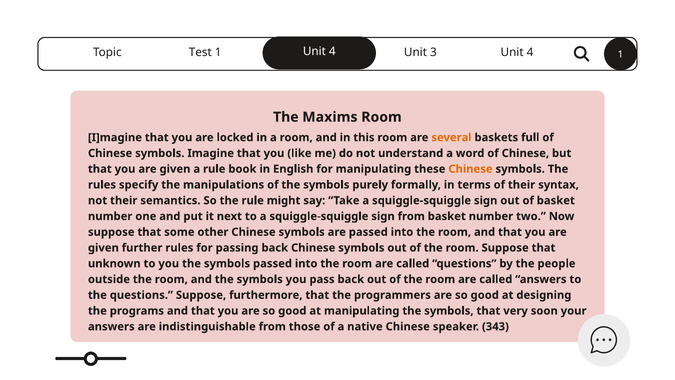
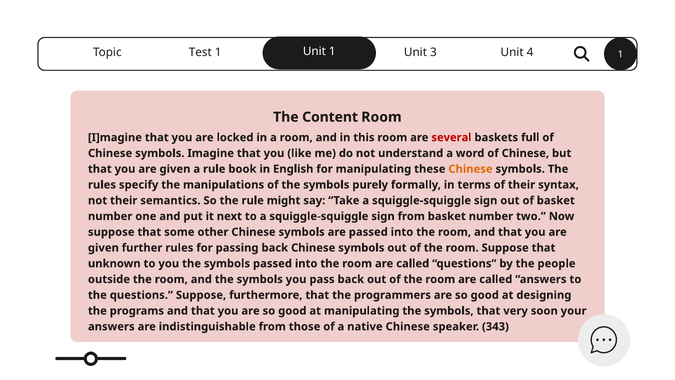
4 at (332, 52): 4 -> 1
Maxims: Maxims -> Content
several colour: orange -> red
